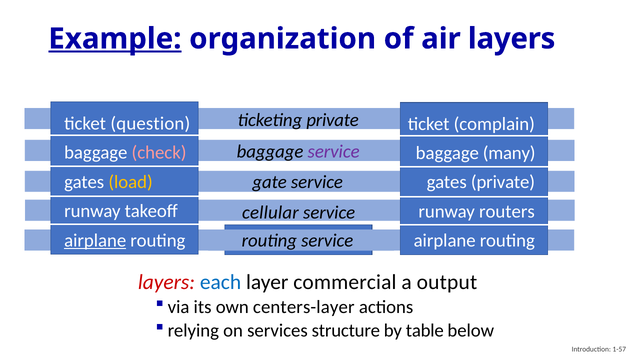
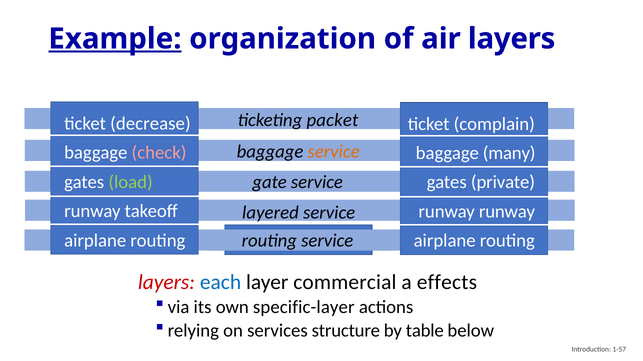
ticketing private: private -> packet
question: question -> decrease
service at (334, 152) colour: purple -> orange
load colour: yellow -> light green
runway routers: routers -> runway
cellular: cellular -> layered
airplane at (95, 241) underline: present -> none
output: output -> effects
centers-layer: centers-layer -> specific-layer
